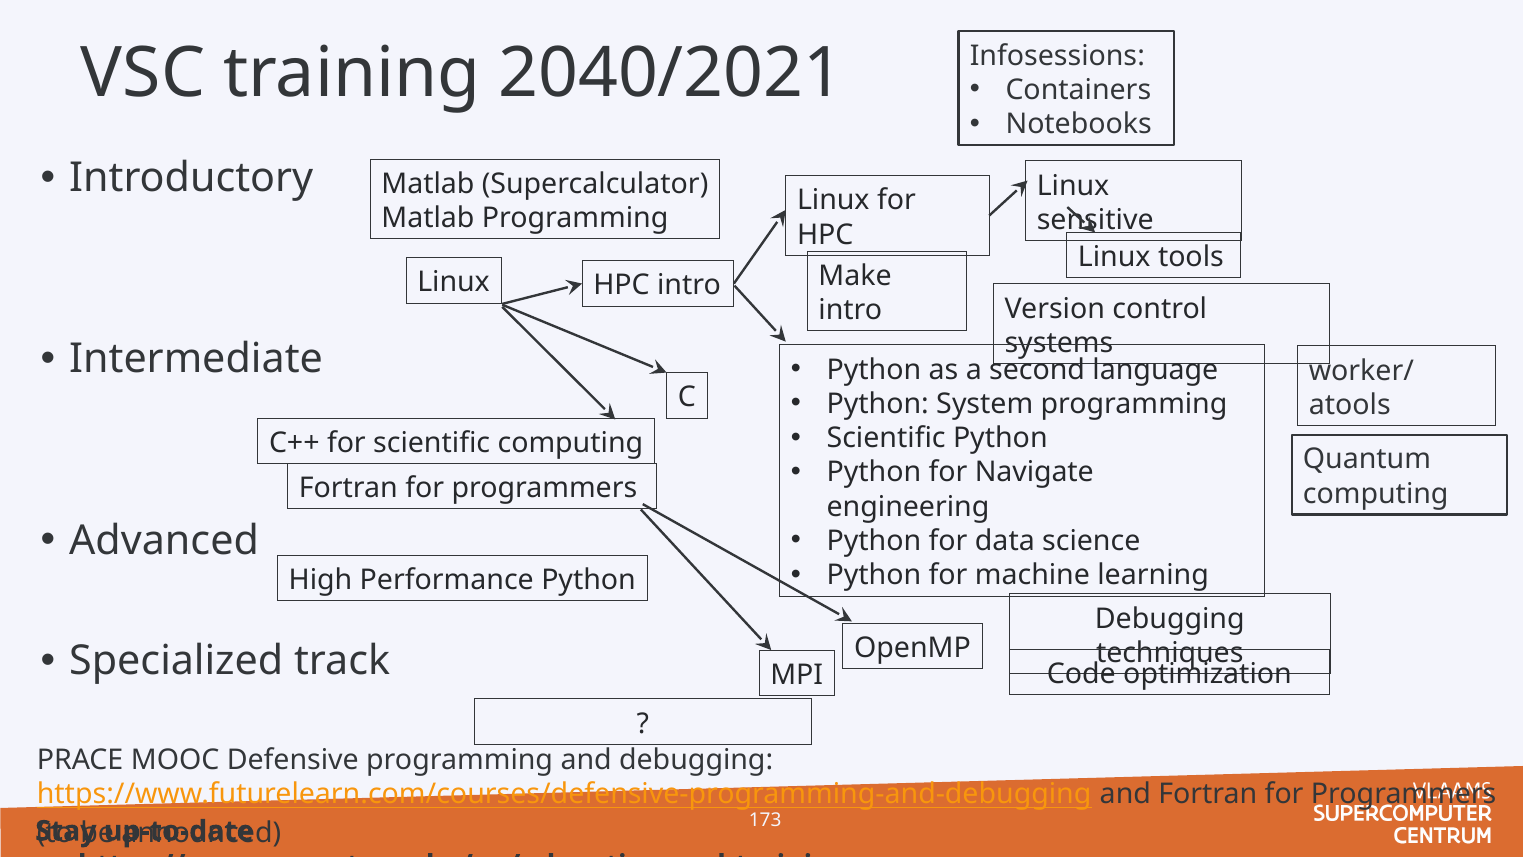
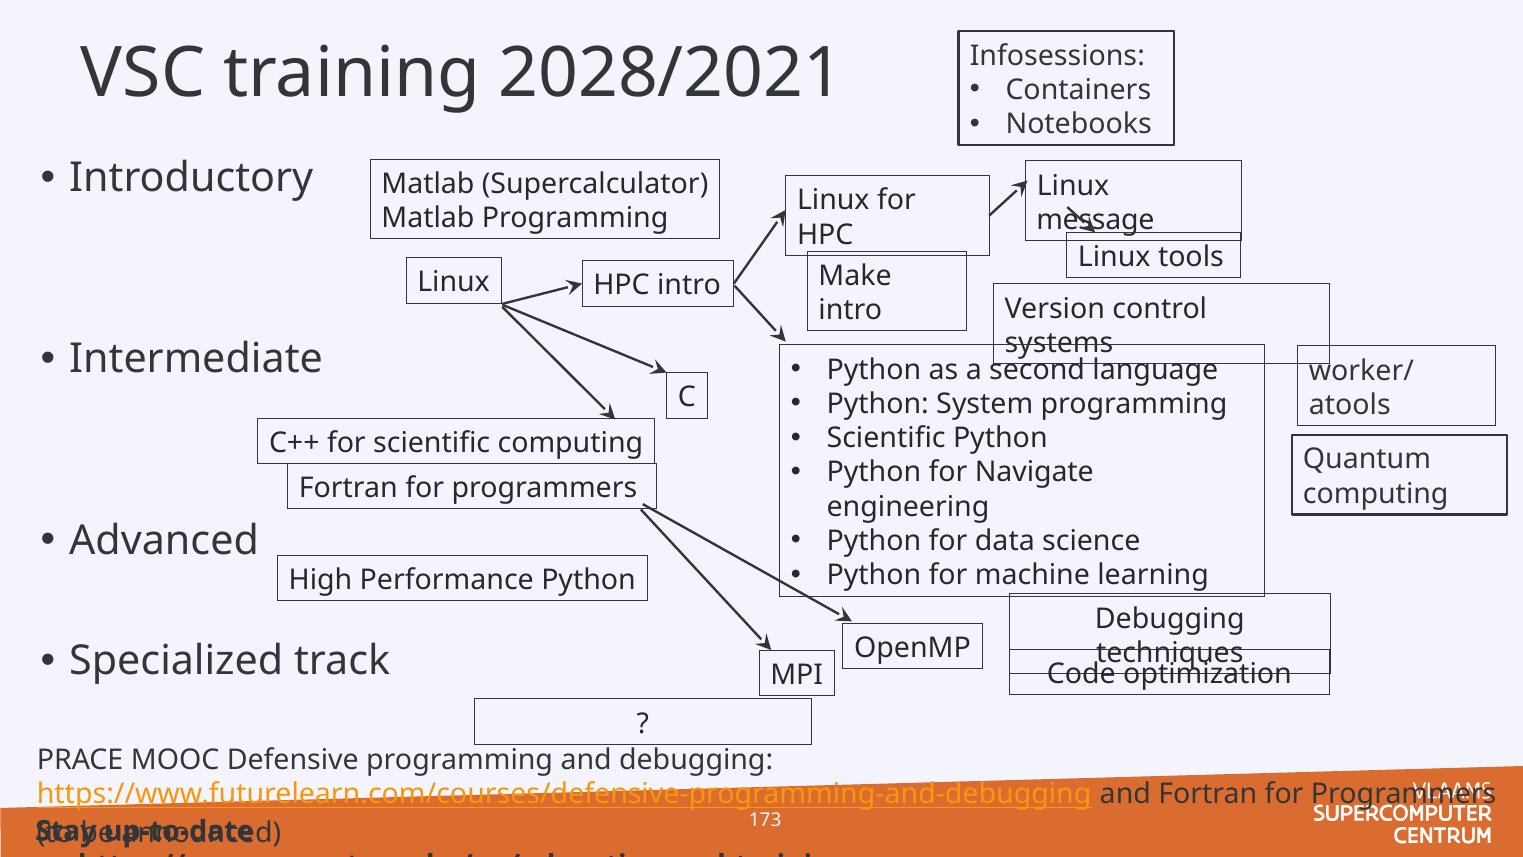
2040/2021: 2040/2021 -> 2028/2021
sensitive: sensitive -> message
